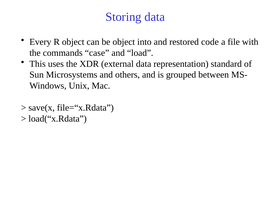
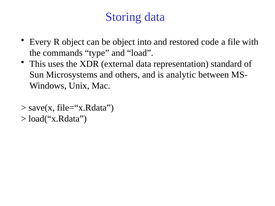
case: case -> type
grouped: grouped -> analytic
